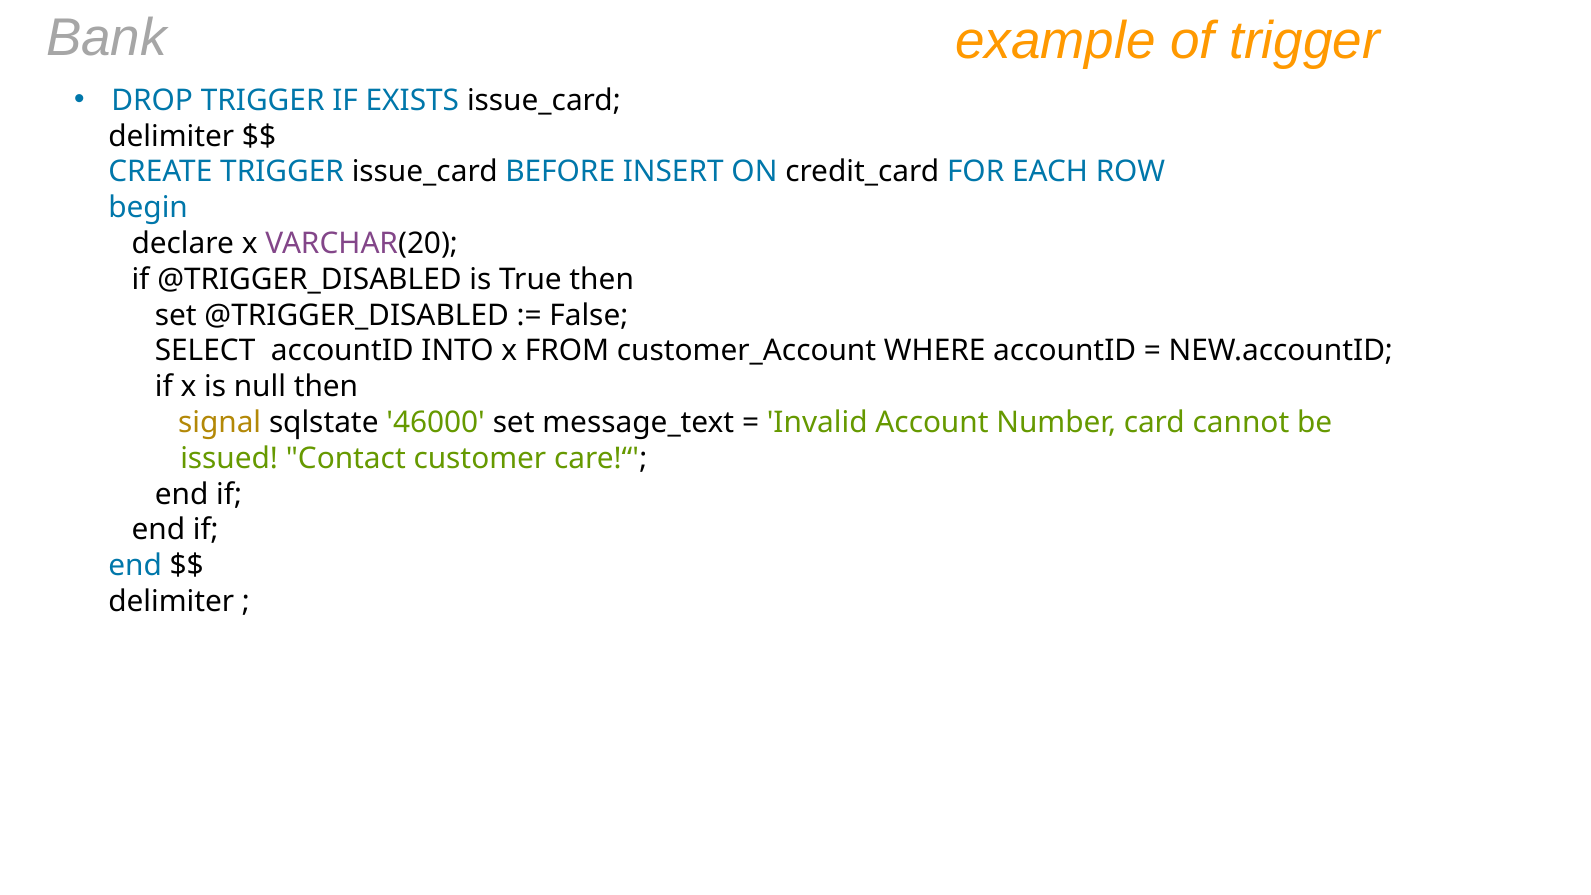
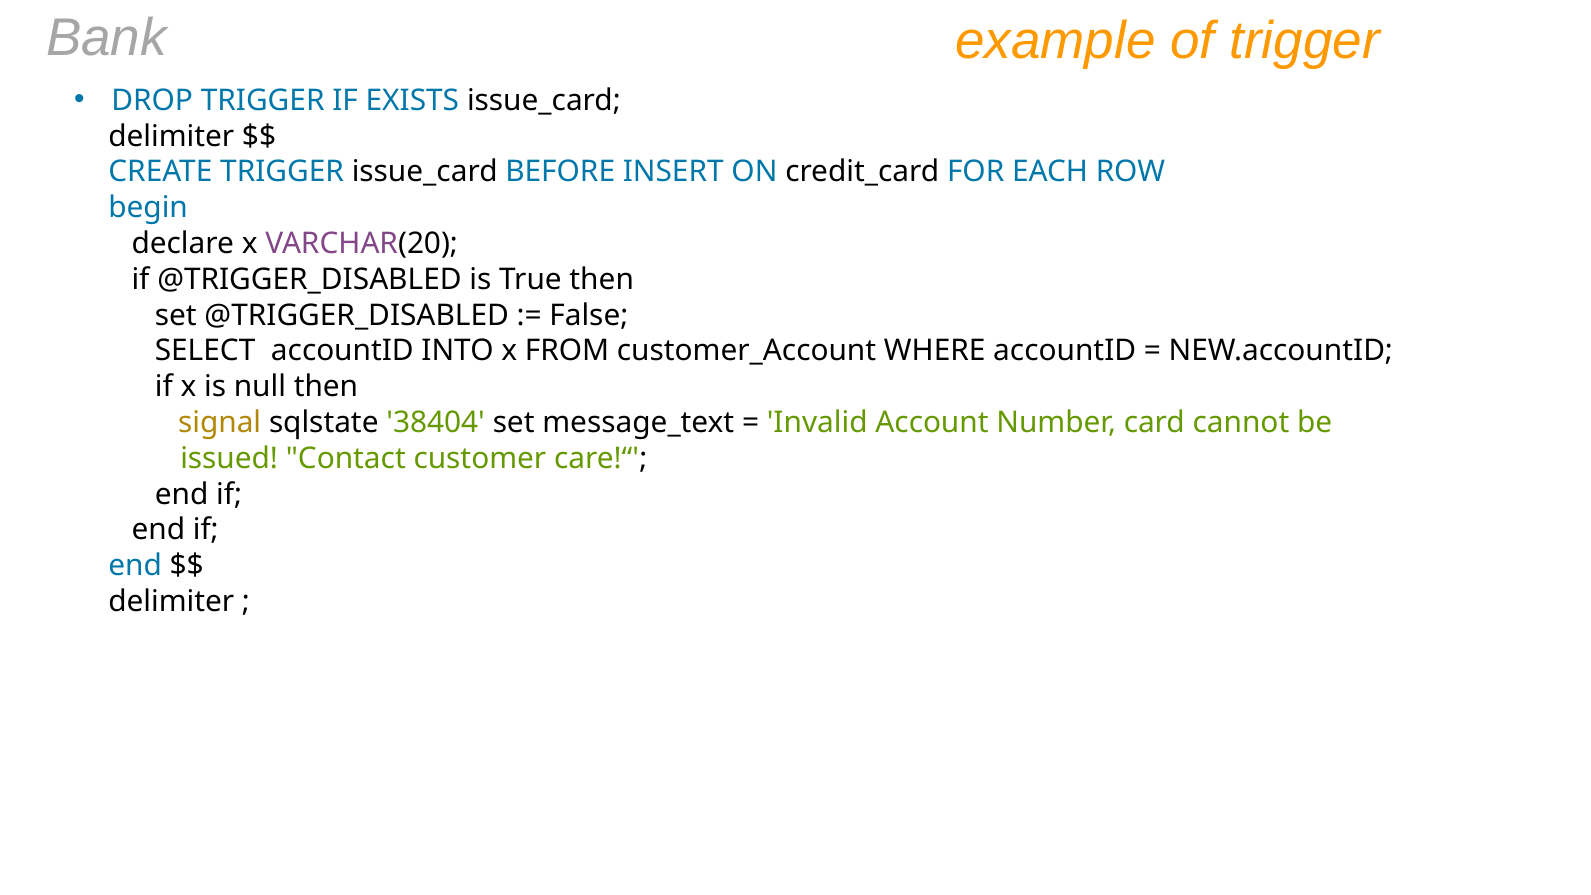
46000: 46000 -> 38404
